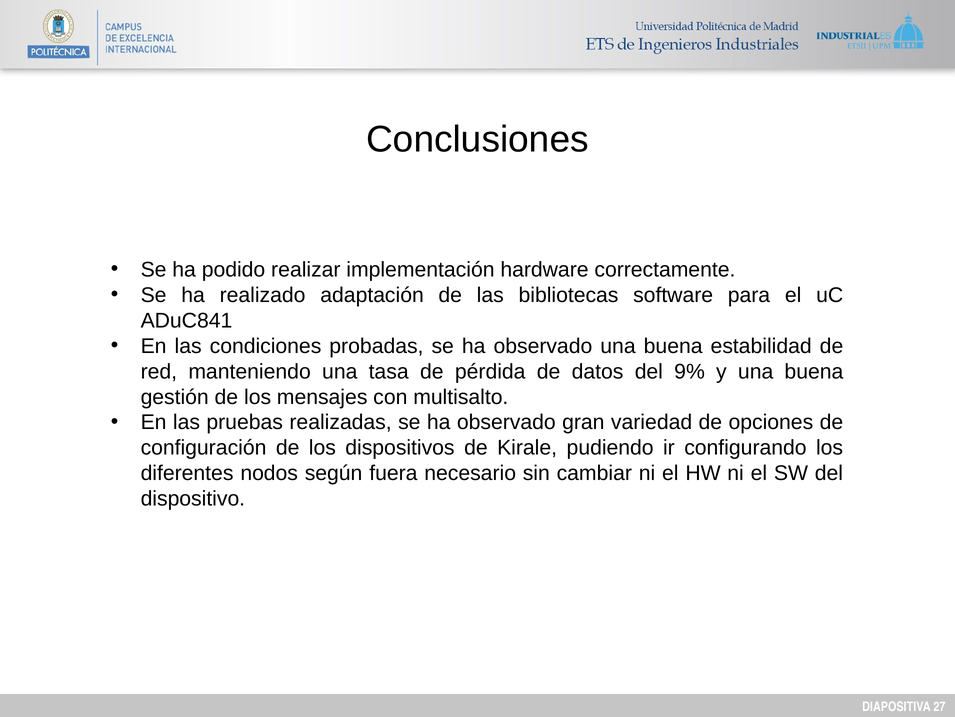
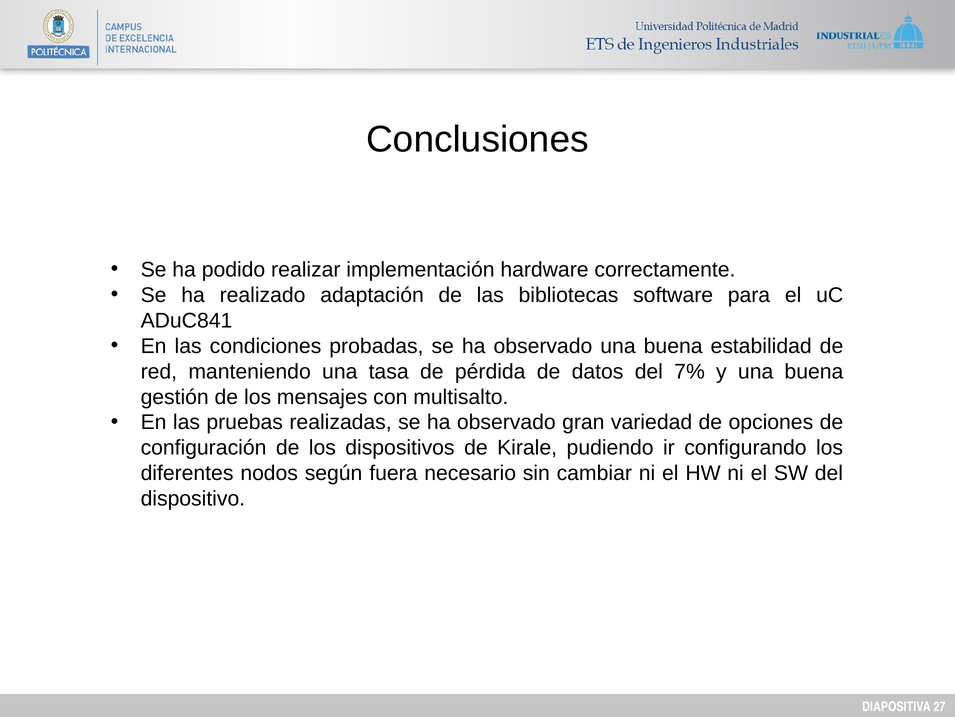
9%: 9% -> 7%
